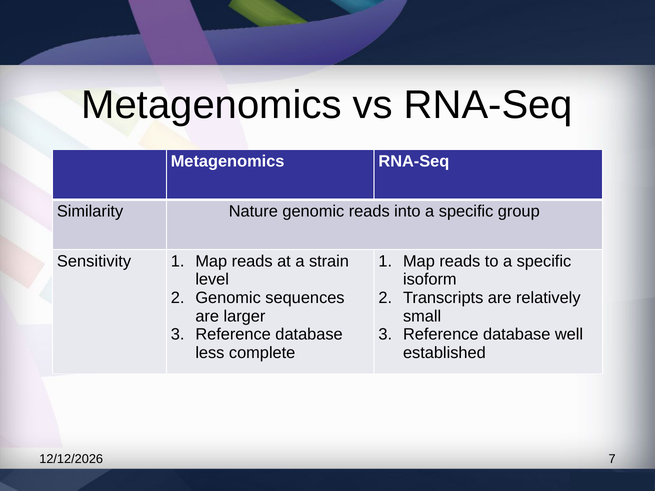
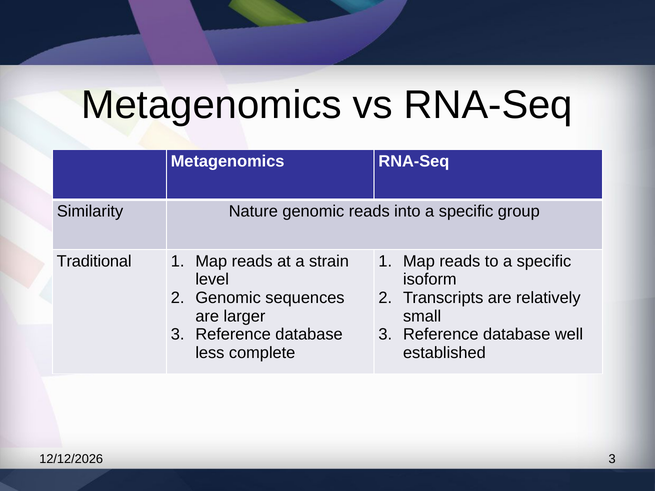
Sensitivity: Sensitivity -> Traditional
7 at (612, 459): 7 -> 3
